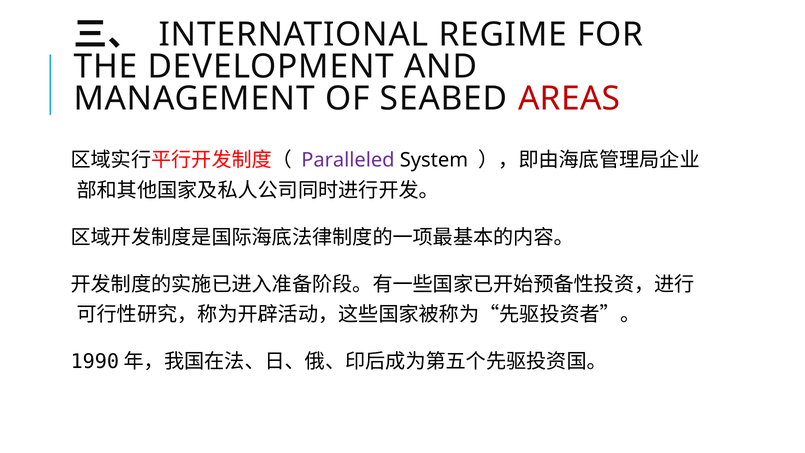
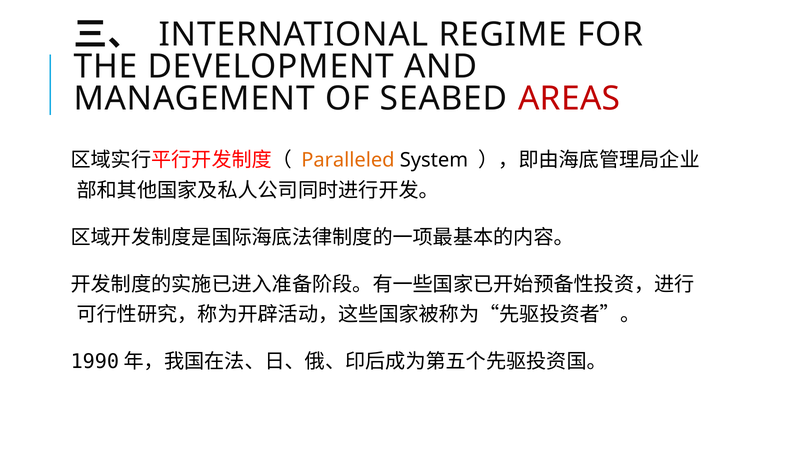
Paralleled colour: purple -> orange
